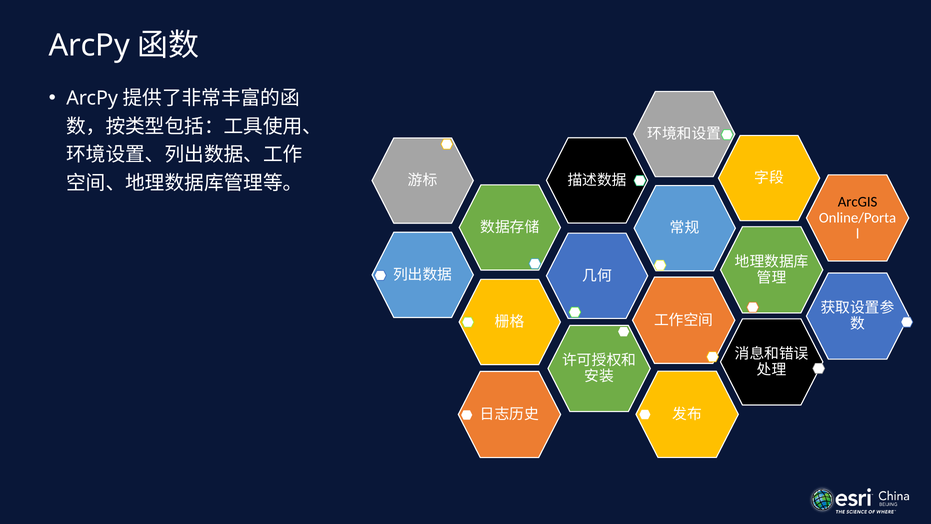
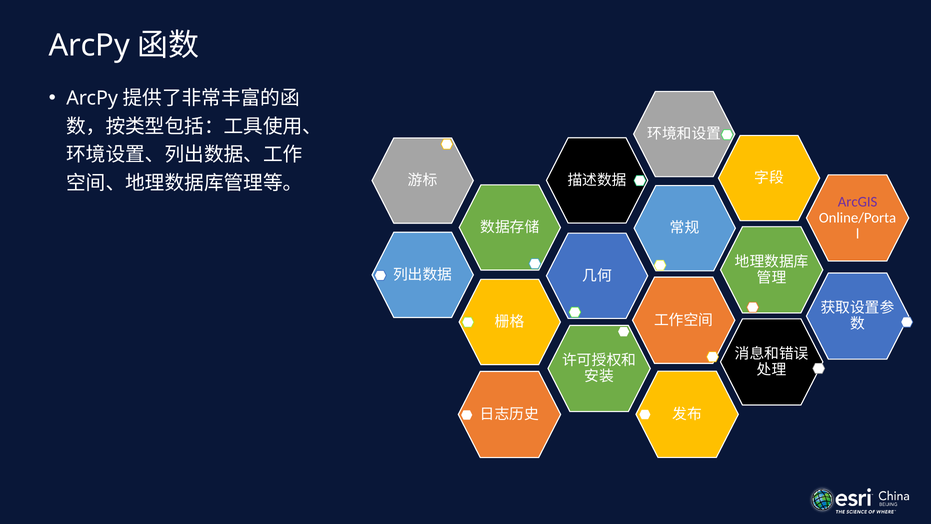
ArcGIS colour: black -> purple
